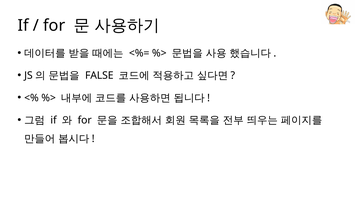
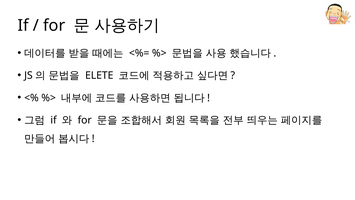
FALSE: FALSE -> ELETE
